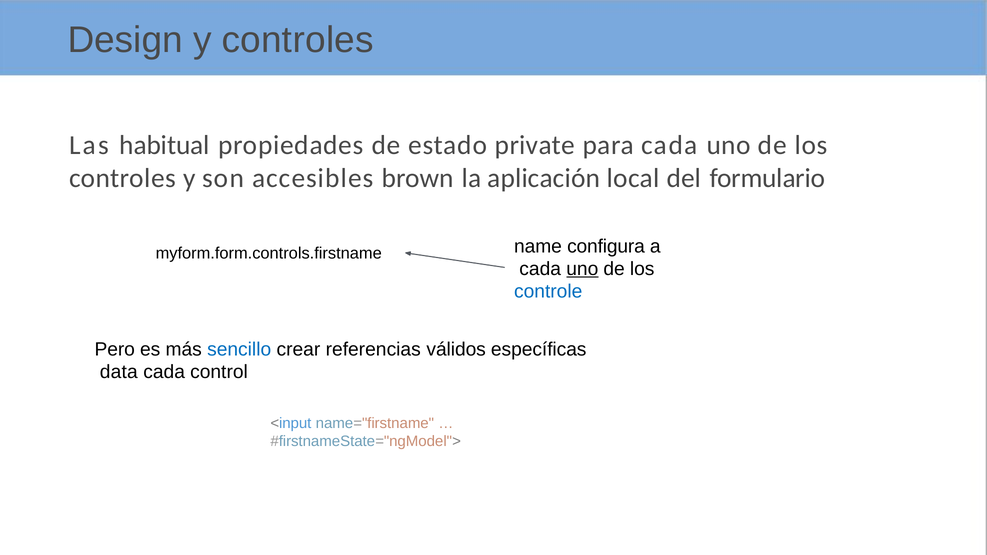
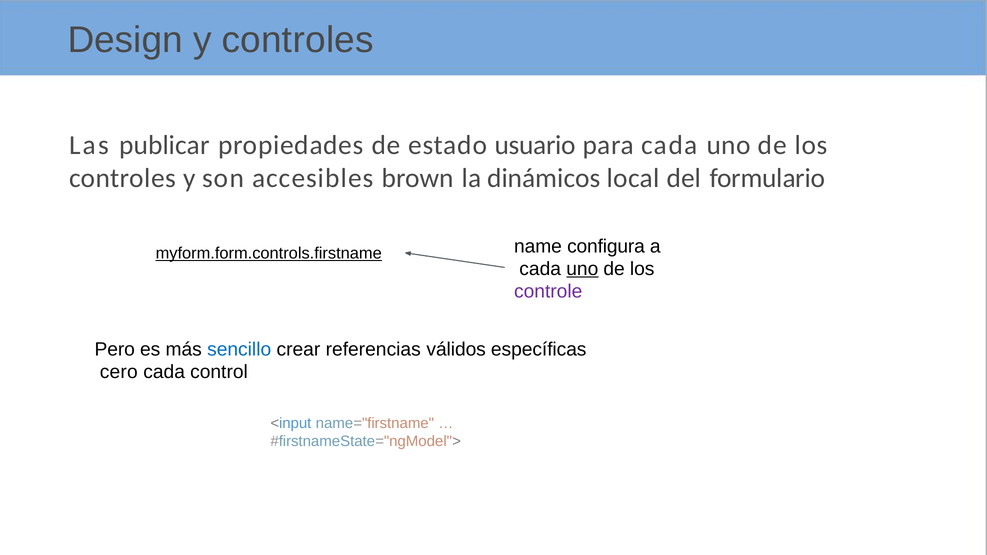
habitual: habitual -> publicar
private: private -> usuario
aplicación: aplicación -> dinámicos
myform.form.controls.firstname underline: none -> present
controle colour: blue -> purple
data: data -> cero
